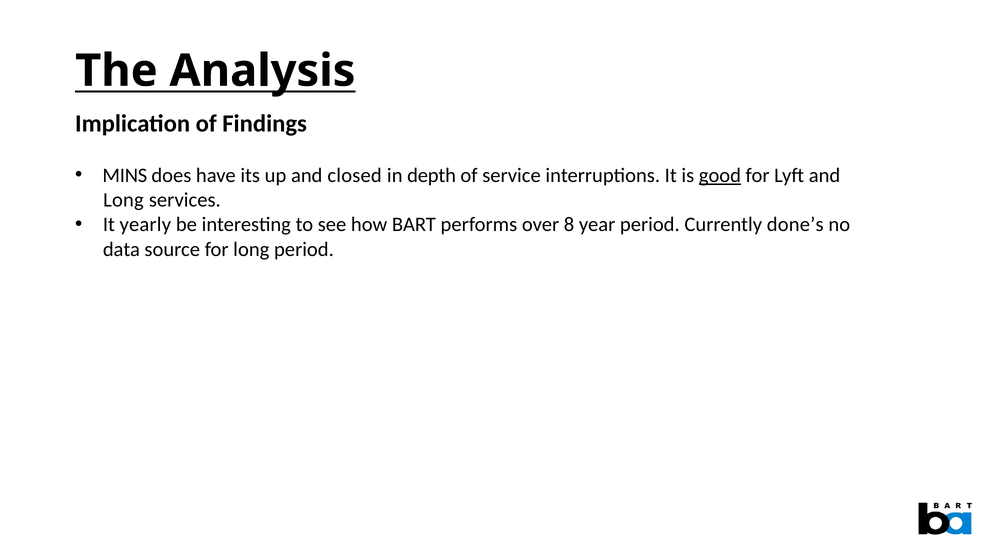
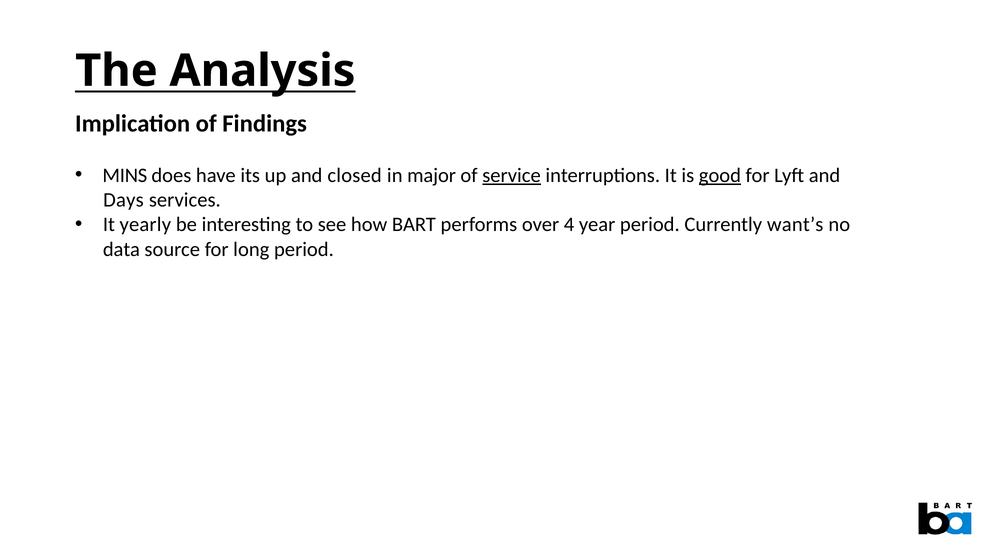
depth: depth -> major
service underline: none -> present
Long at (123, 200): Long -> Days
8: 8 -> 4
done’s: done’s -> want’s
